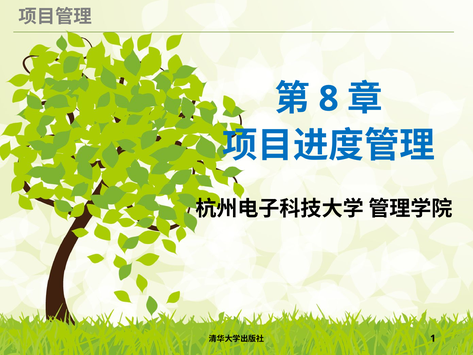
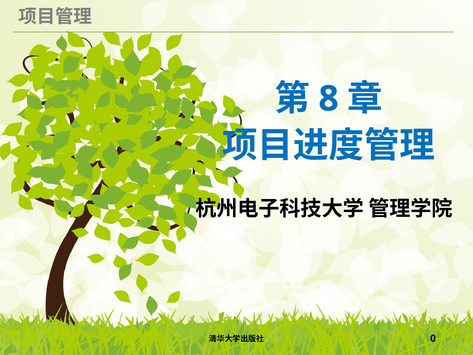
1: 1 -> 0
